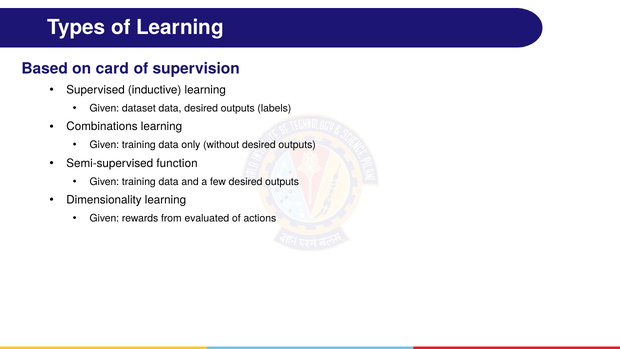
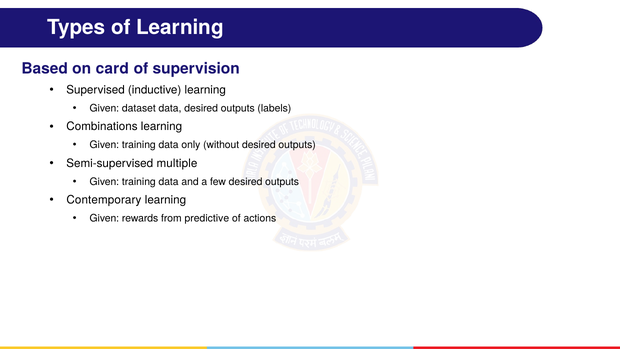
function: function -> multiple
Dimensionality: Dimensionality -> Contemporary
evaluated: evaluated -> predictive
